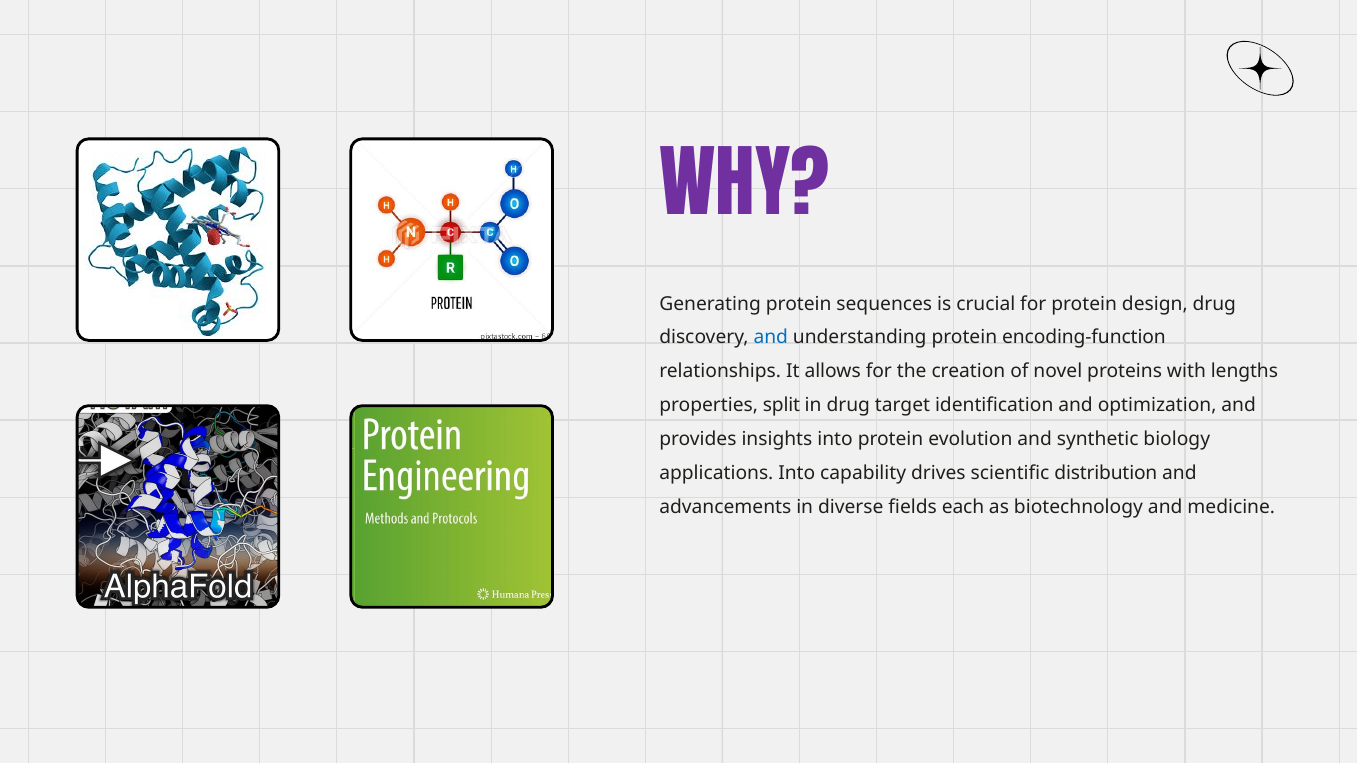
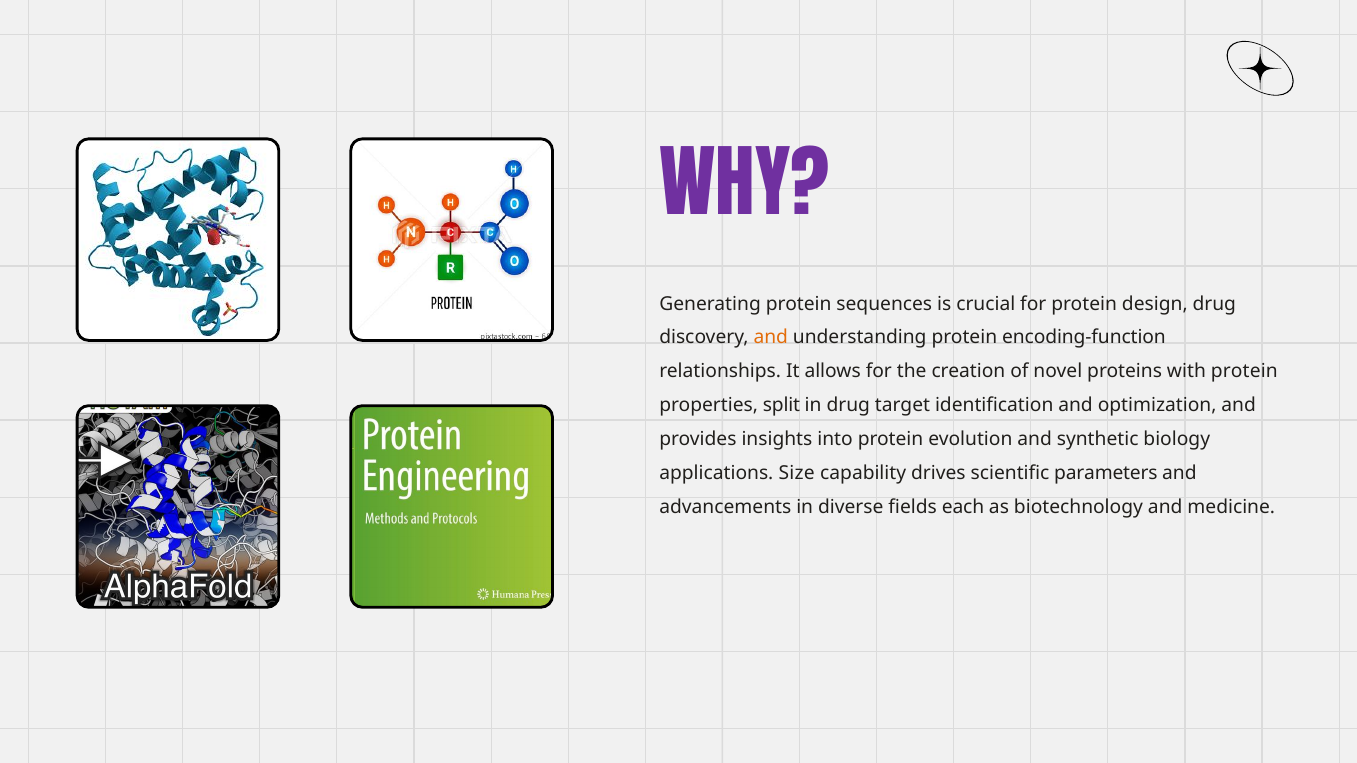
and at (771, 338) colour: blue -> orange
with lengths: lengths -> protein
applications Into: Into -> Size
distribution: distribution -> parameters
